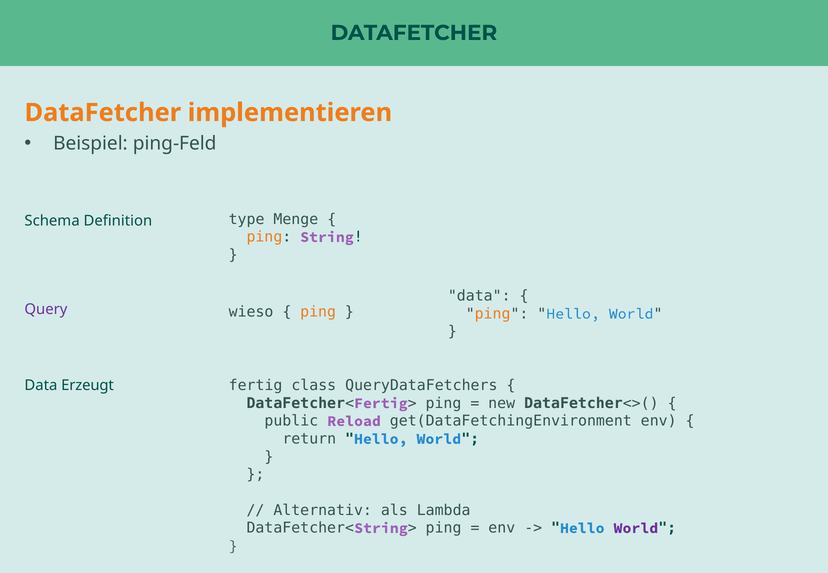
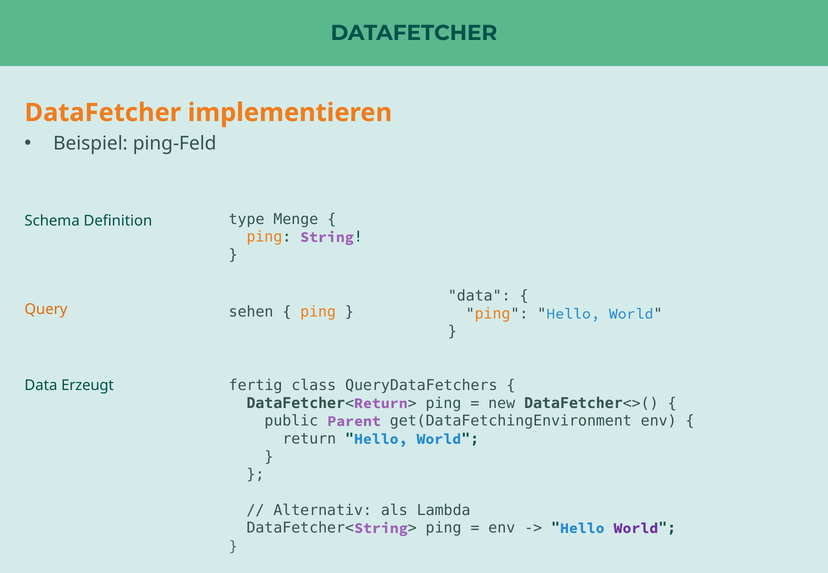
Query colour: purple -> orange
wieso: wieso -> sehen
Fertig at (381, 403): Fertig -> Return
Reload: Reload -> Parent
